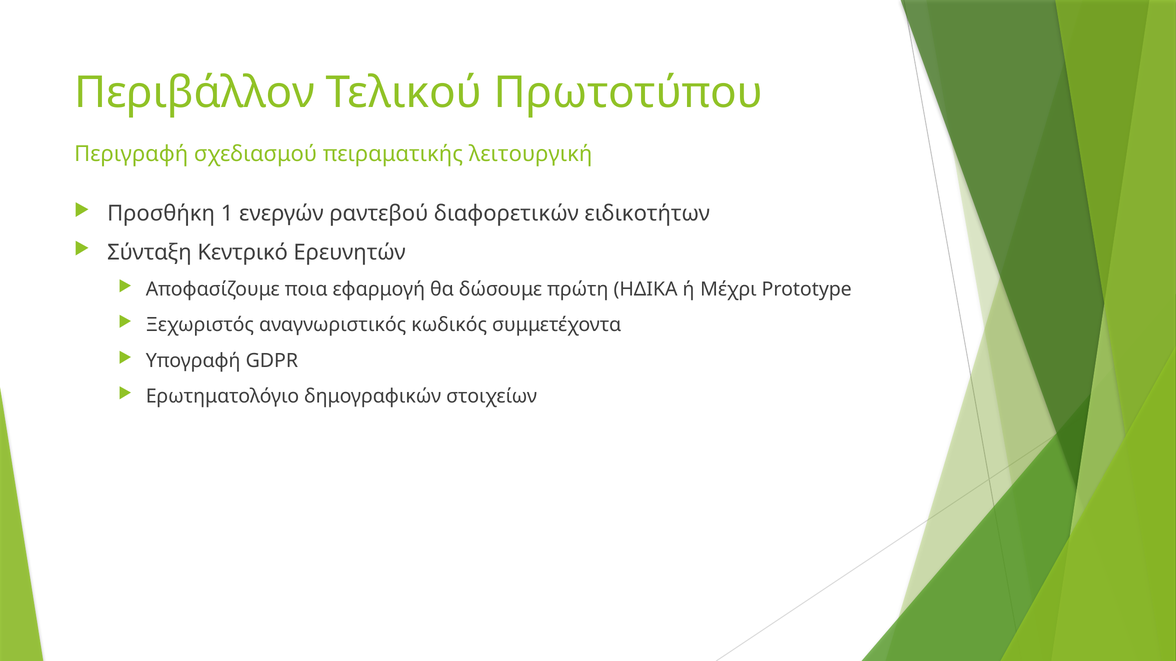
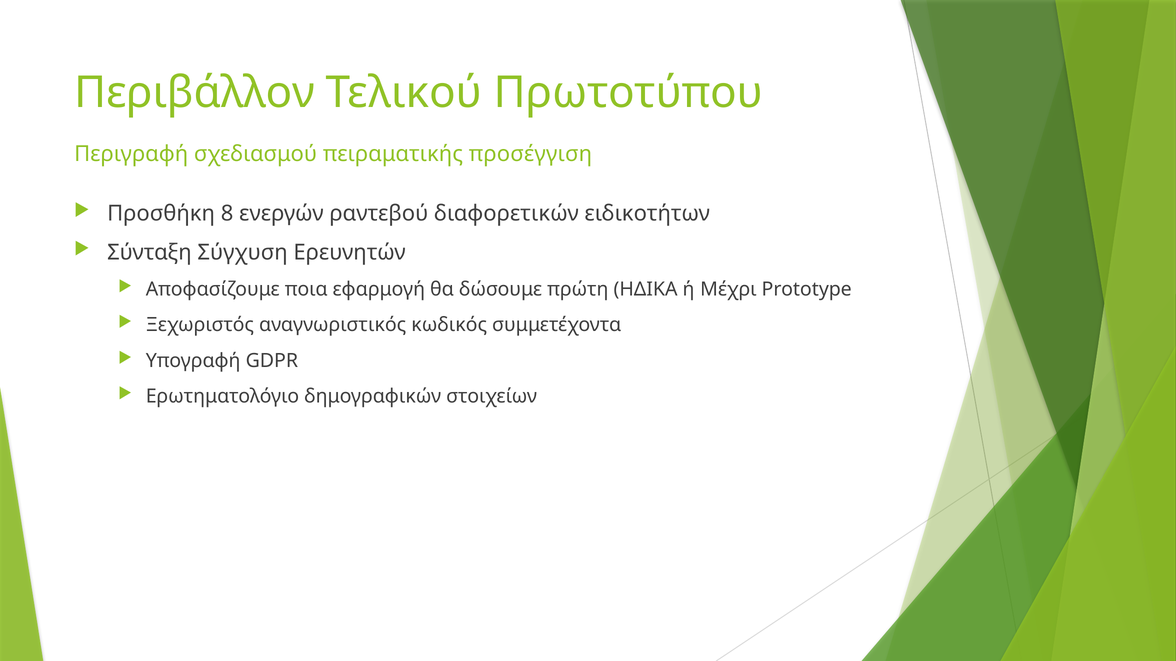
λειτουργική: λειτουργική -> προσέγγιση
1: 1 -> 8
Κεντρικό: Κεντρικό -> Σύγχυση
